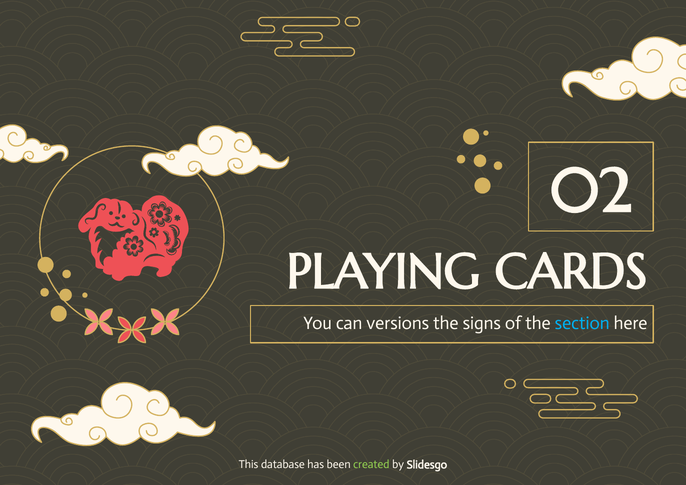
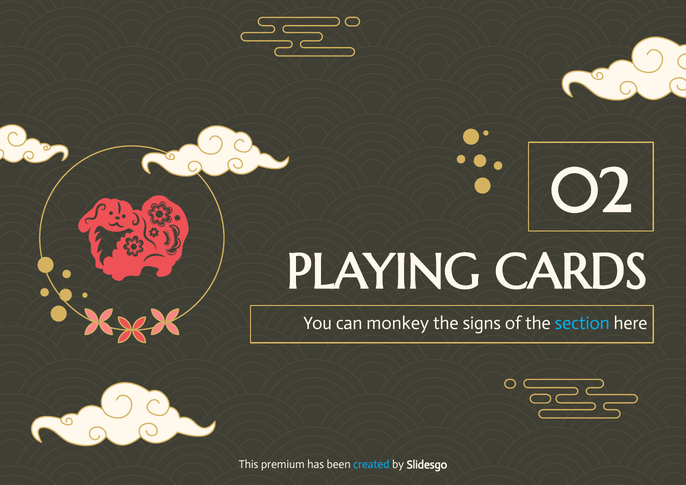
versions: versions -> monkey
database: database -> premium
created colour: light green -> light blue
